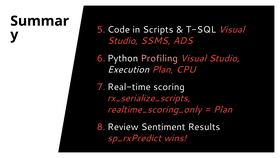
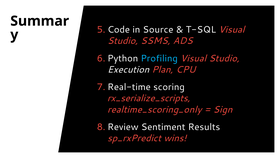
Scripts: Scripts -> Source
Profiling colour: pink -> light blue
Plan at (223, 109): Plan -> Sign
